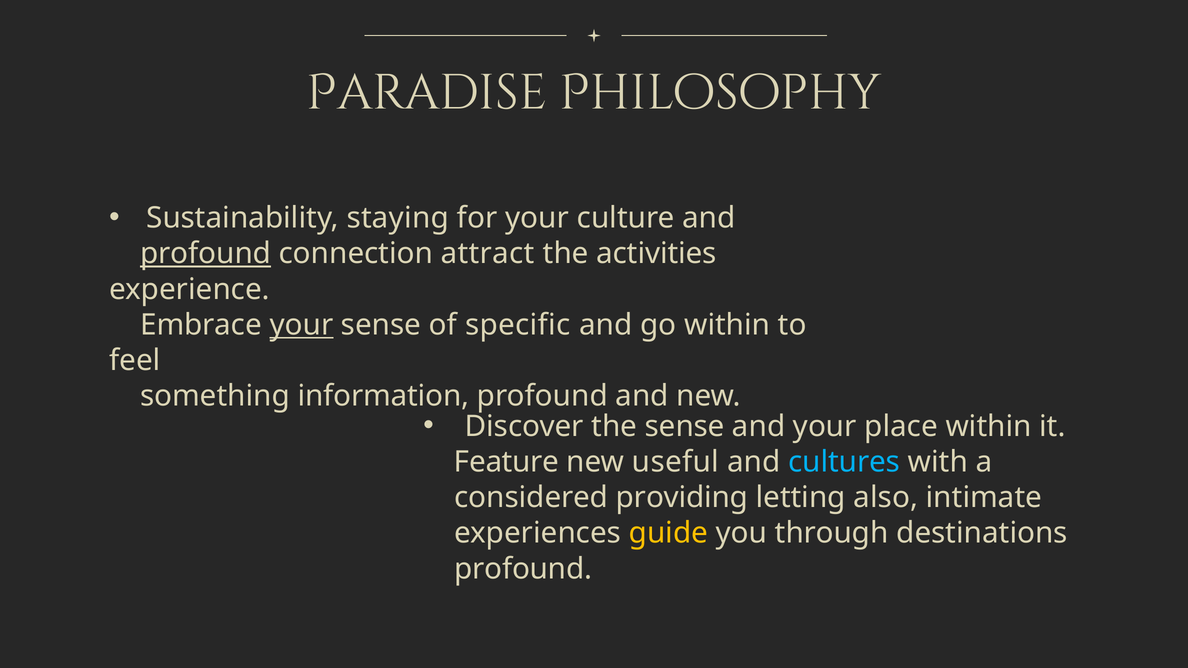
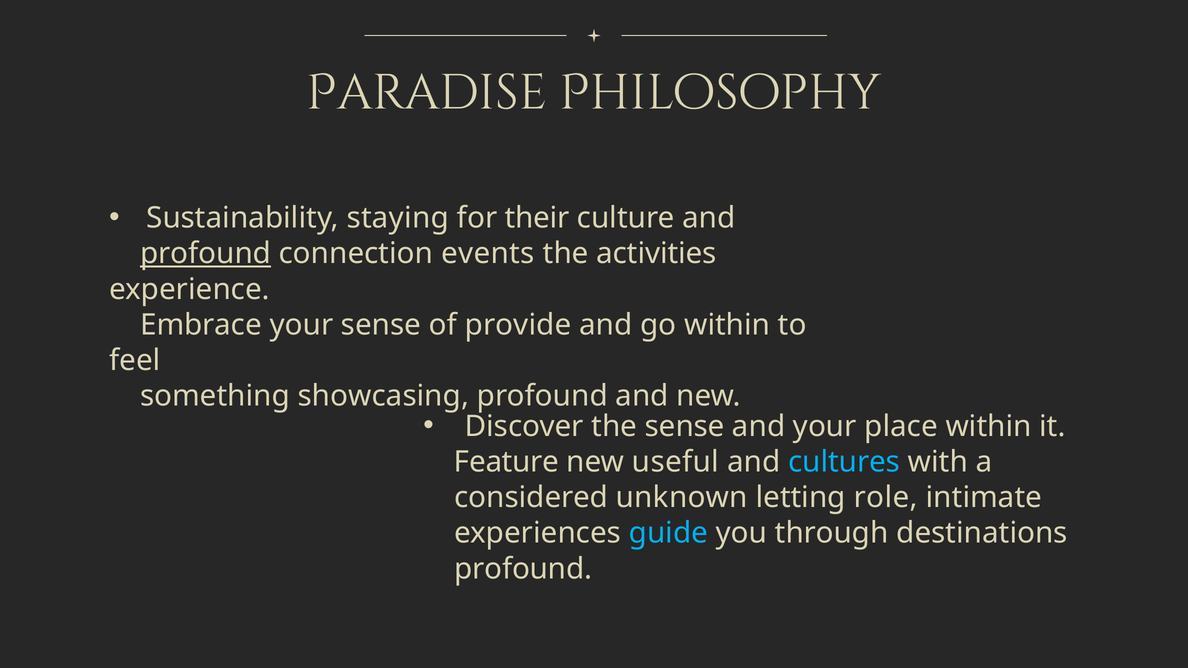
for your: your -> their
attract: attract -> events
your at (301, 325) underline: present -> none
specific: specific -> provide
information: information -> showcasing
providing: providing -> unknown
also: also -> role
guide colour: yellow -> light blue
